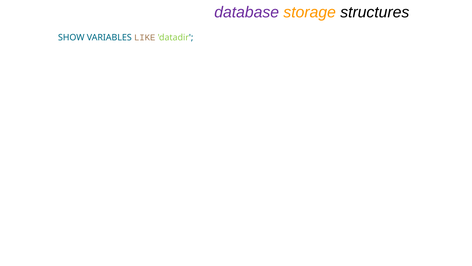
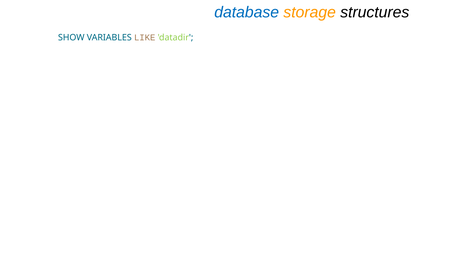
database colour: purple -> blue
